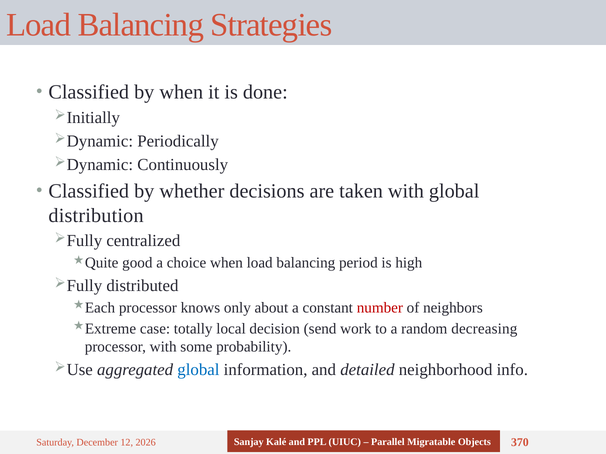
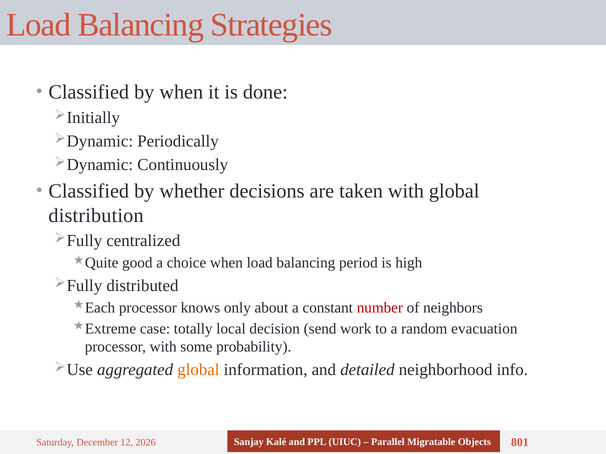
decreasing: decreasing -> evacuation
global at (198, 370) colour: blue -> orange
370: 370 -> 801
